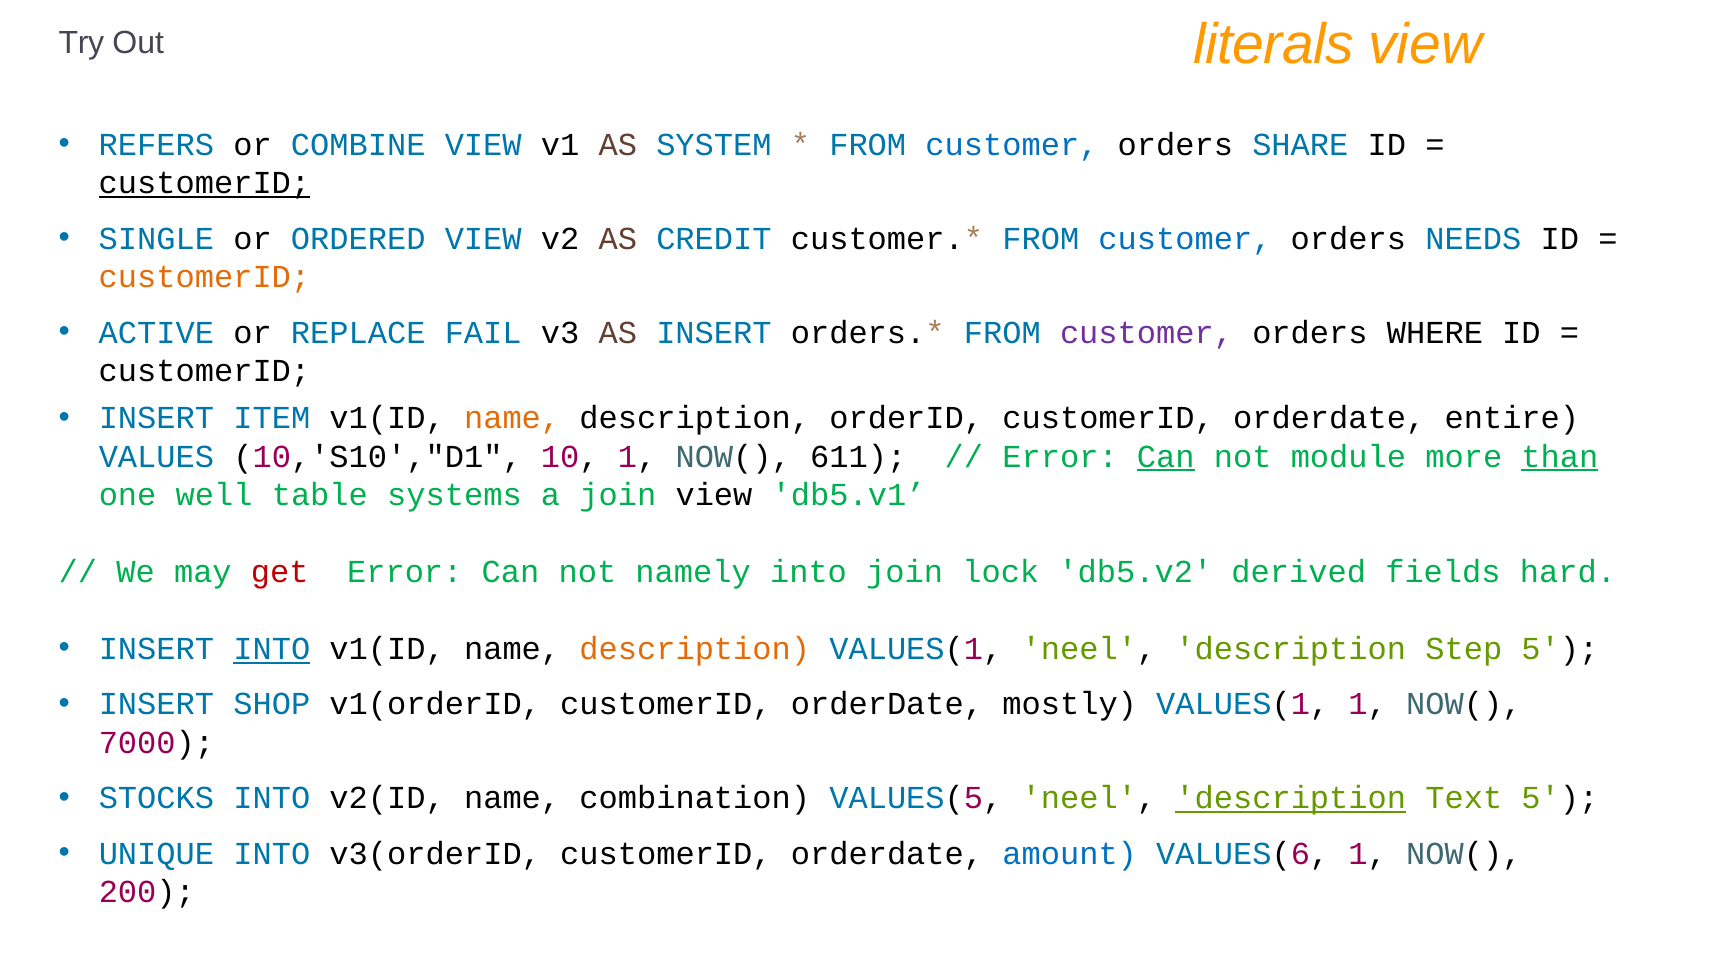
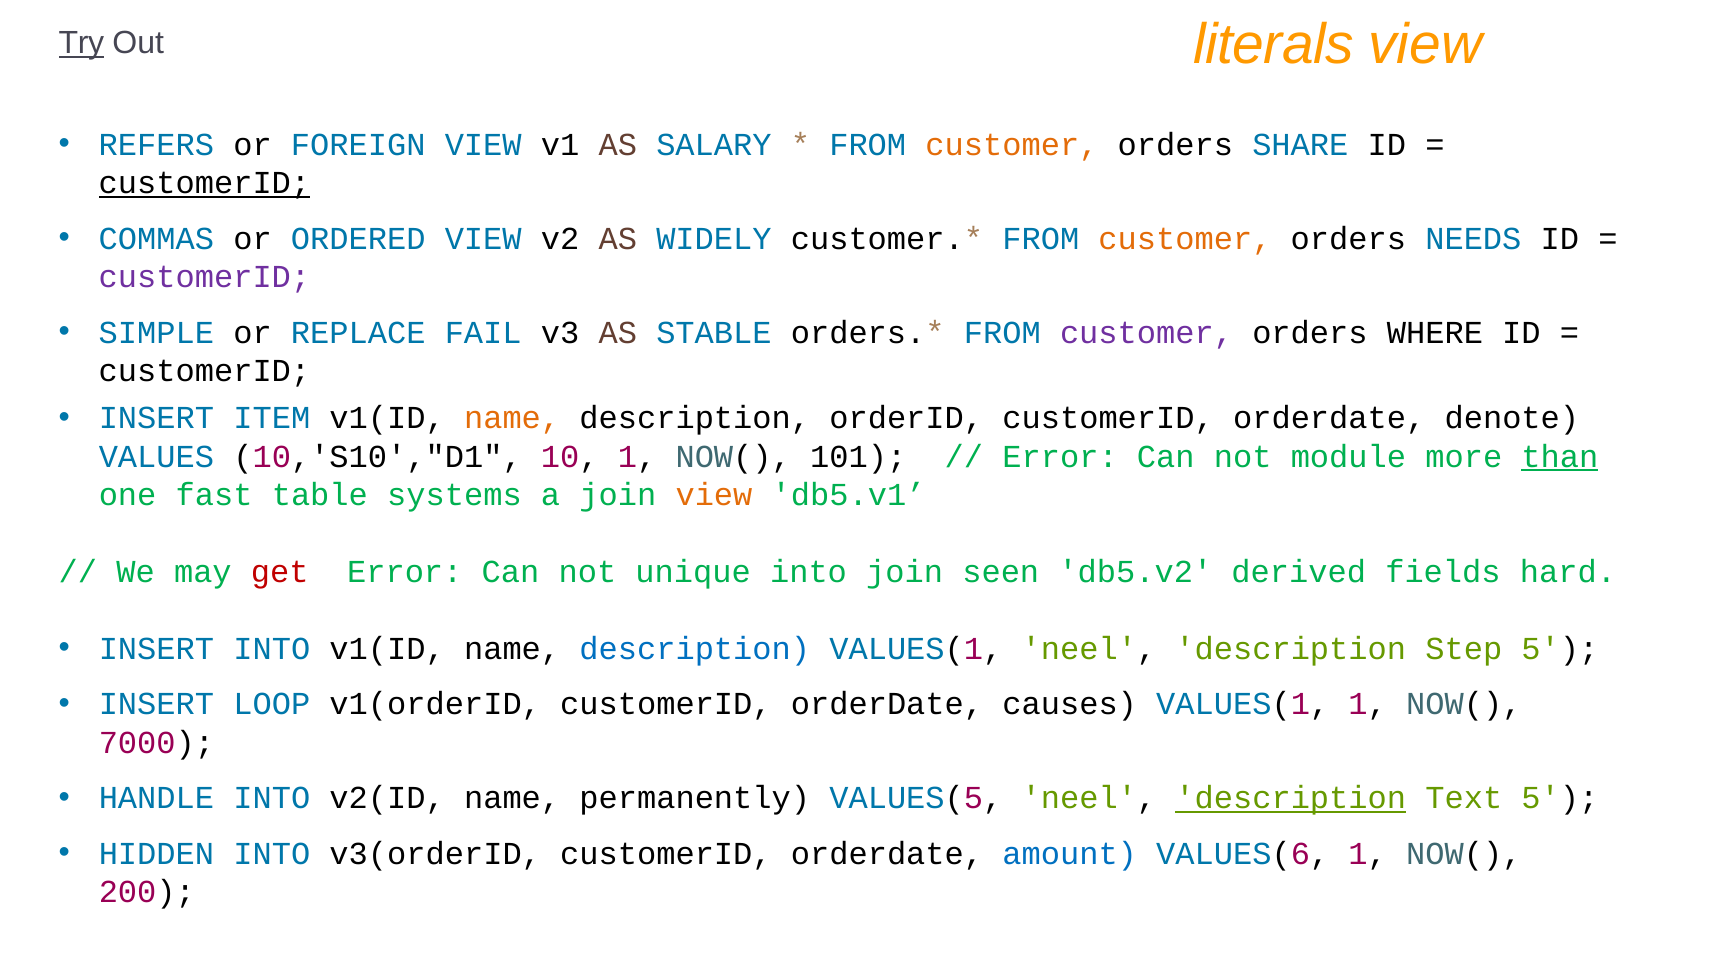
Try underline: none -> present
COMBINE: COMBINE -> FOREIGN
SYSTEM: SYSTEM -> SALARY
customer at (1012, 145) colour: blue -> orange
SINGLE: SINGLE -> COMMAS
CREDIT: CREDIT -> WIDELY
customer at (1185, 239) colour: blue -> orange
customerID at (204, 277) colour: orange -> purple
ACTIVE: ACTIVE -> SIMPLE
AS INSERT: INSERT -> STABLE
entire: entire -> denote
611: 611 -> 101
Can at (1166, 457) underline: present -> none
well: well -> fast
view at (714, 495) colour: black -> orange
namely: namely -> unique
lock: lock -> seen
INTO at (272, 649) underline: present -> none
description at (695, 649) colour: orange -> blue
SHOP: SHOP -> LOOP
mostly: mostly -> causes
STOCKS: STOCKS -> HANDLE
combination: combination -> permanently
UNIQUE: UNIQUE -> HIDDEN
